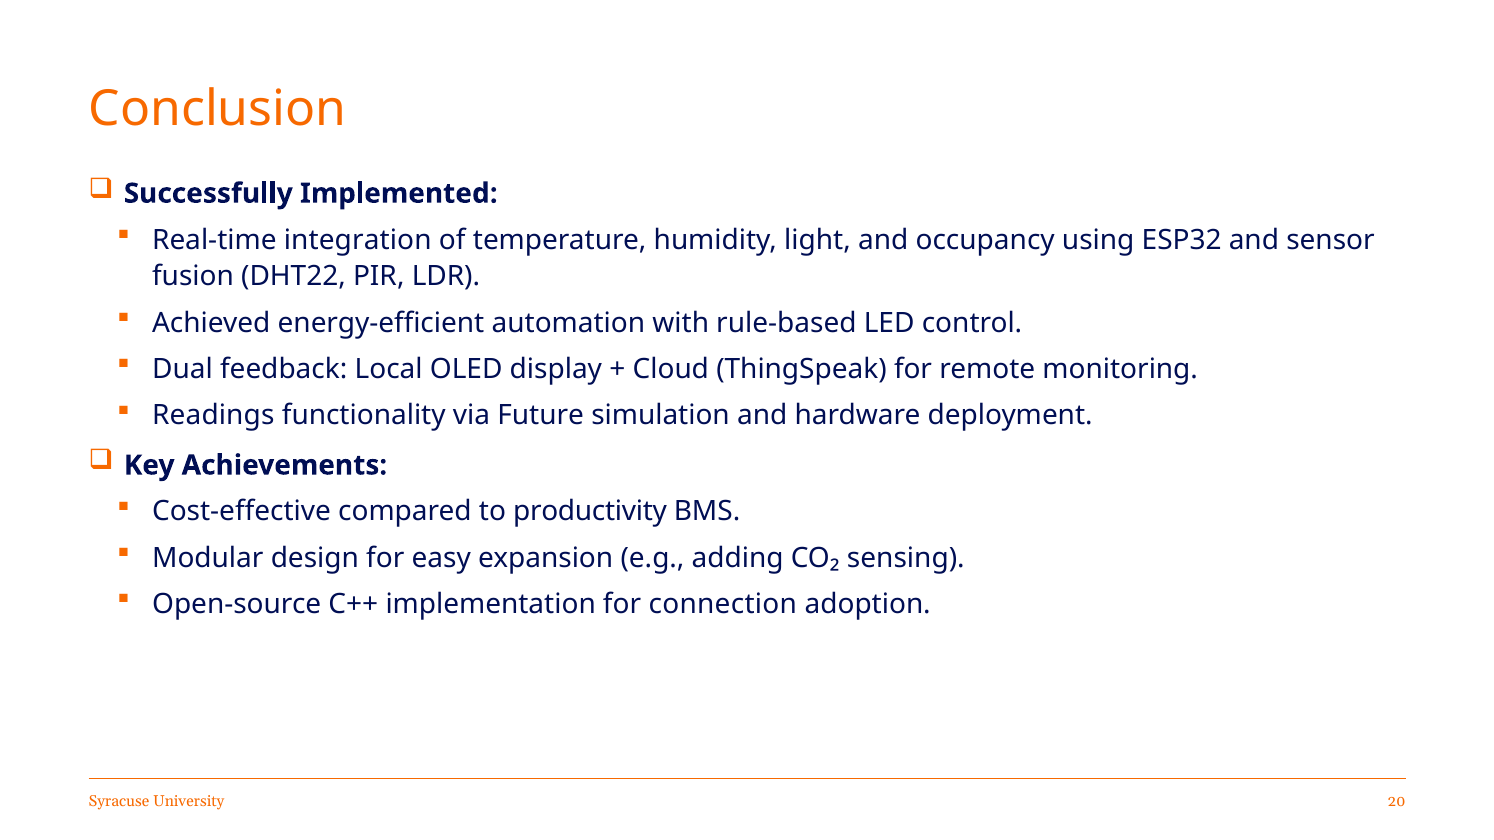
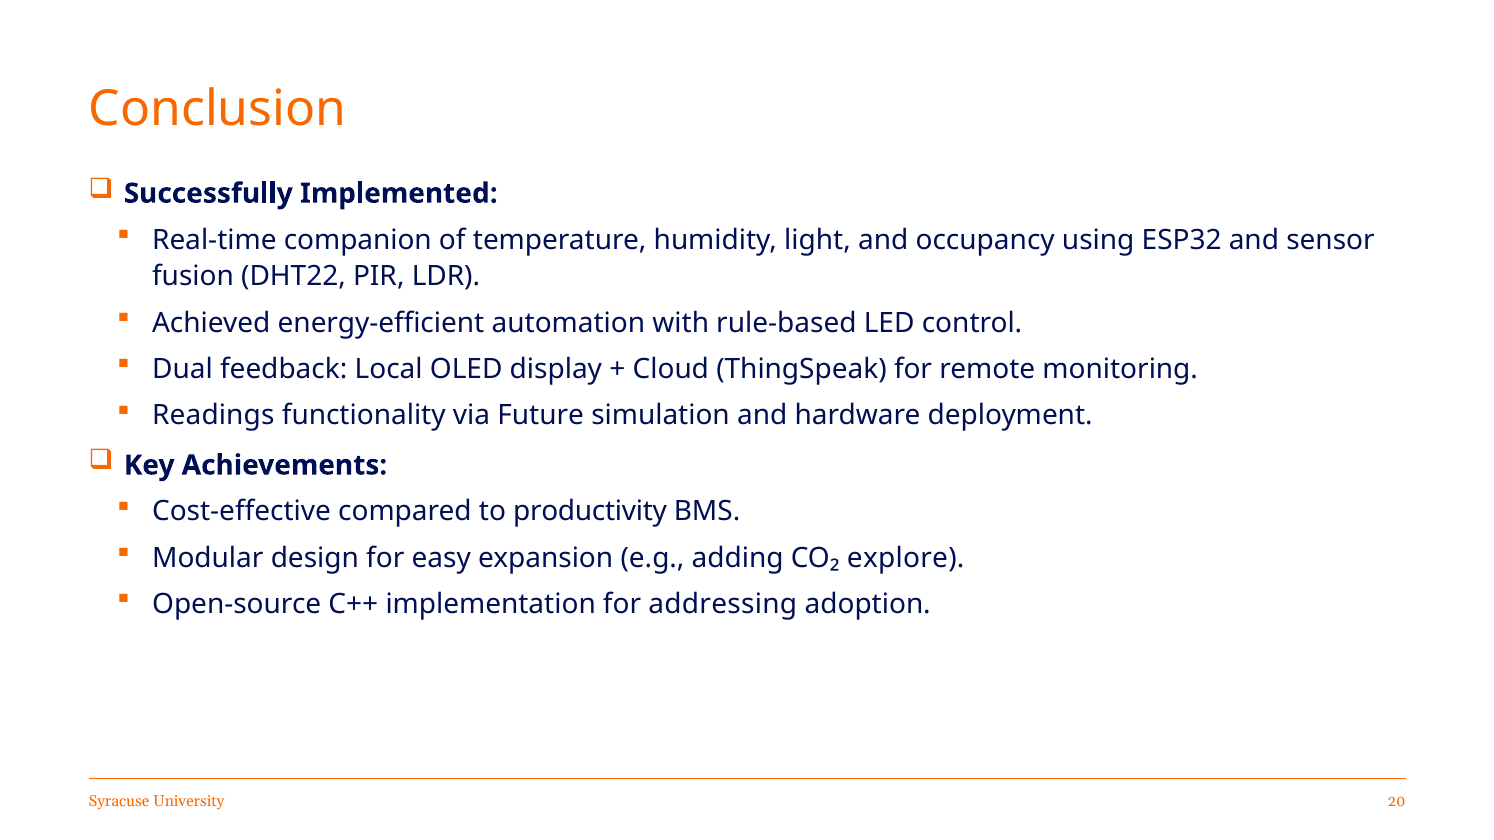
integration: integration -> companion
sensing: sensing -> explore
connection: connection -> addressing
